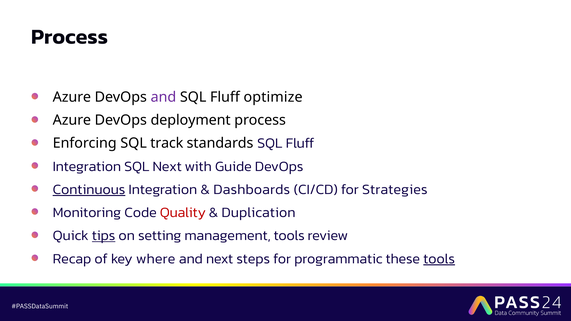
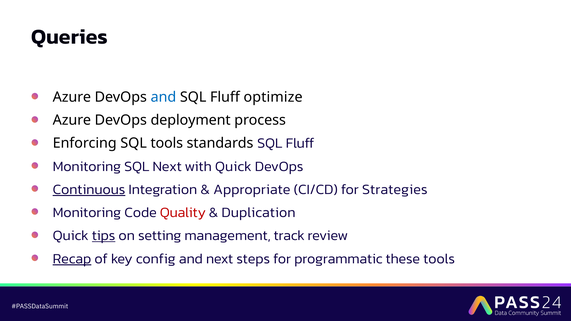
Process at (70, 37): Process -> Queries
and at (163, 97) colour: purple -> blue
SQL track: track -> tools
Integration at (87, 166): Integration -> Monitoring
with Guide: Guide -> Quick
Dashboards: Dashboards -> Appropriate
management tools: tools -> track
Recap underline: none -> present
where: where -> config
tools at (439, 259) underline: present -> none
